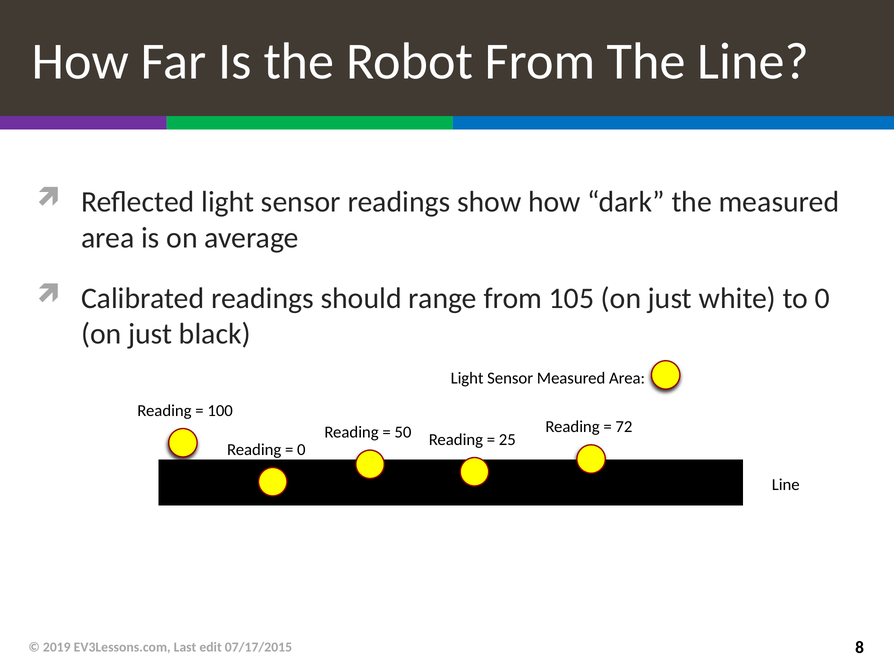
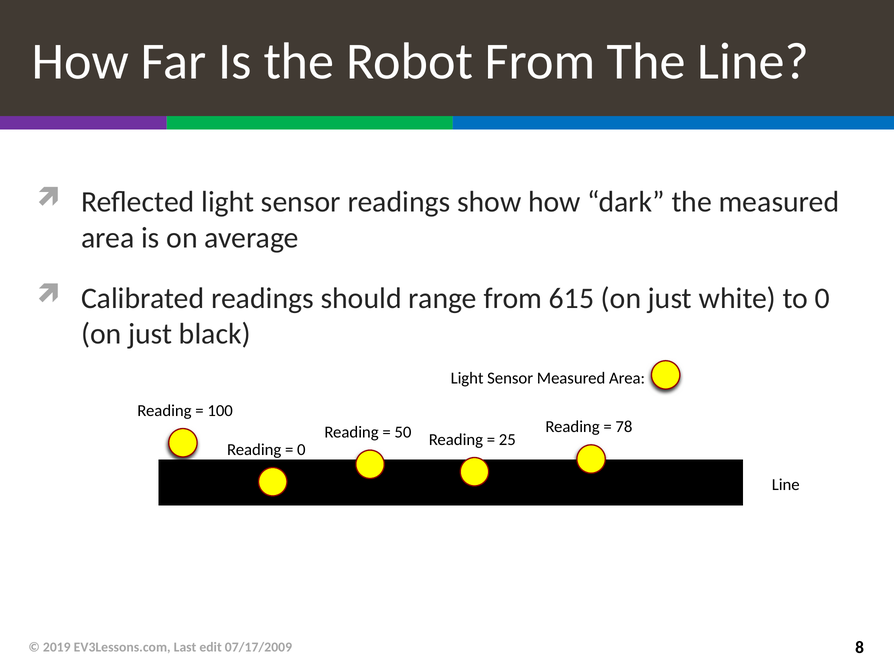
105: 105 -> 615
72: 72 -> 78
07/17/2015: 07/17/2015 -> 07/17/2009
